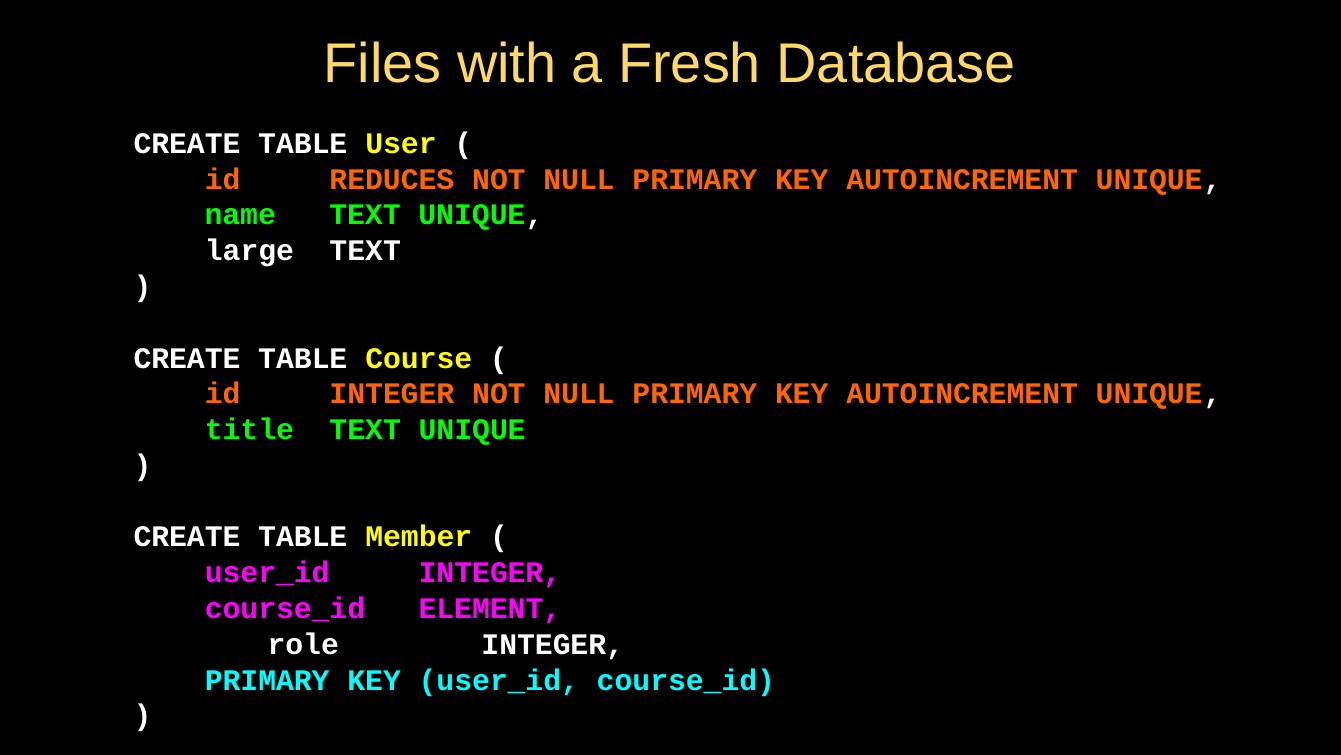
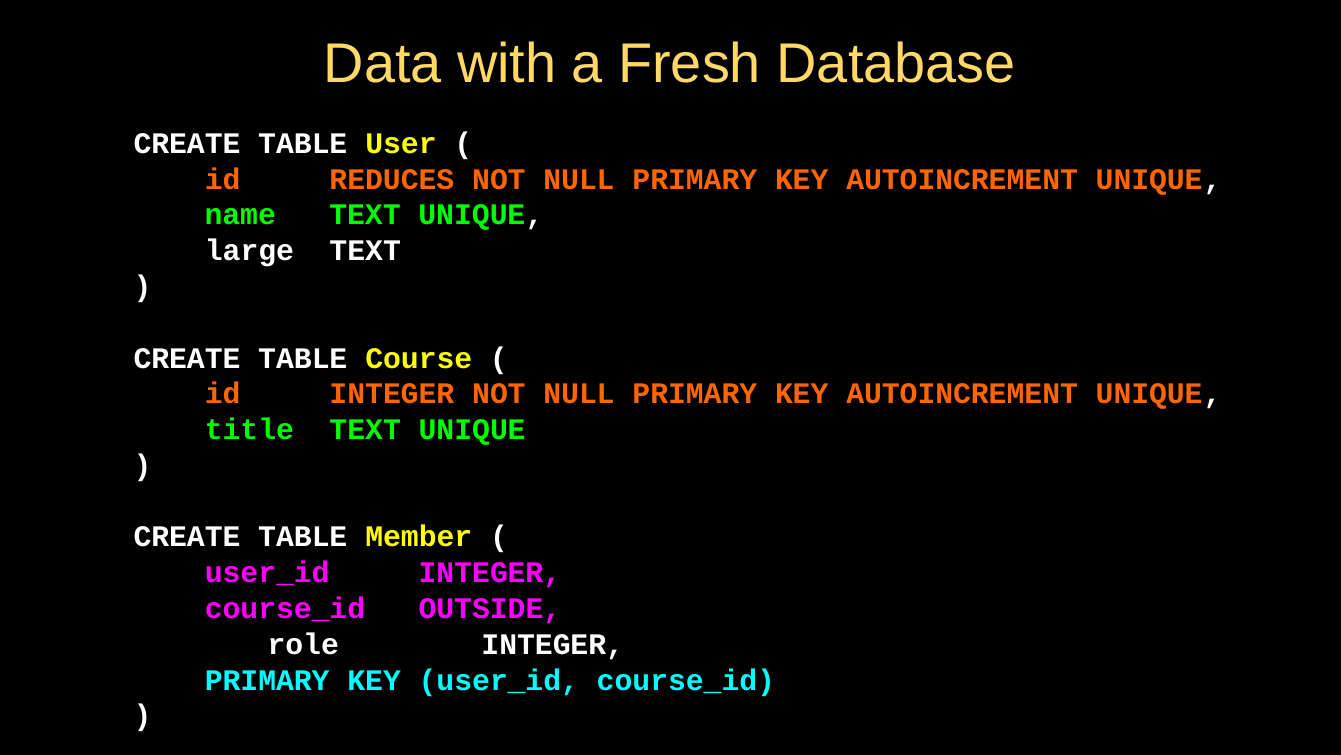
Files: Files -> Data
ELEMENT: ELEMENT -> OUTSIDE
